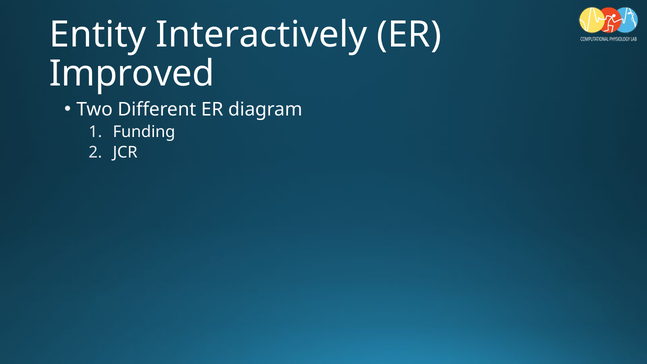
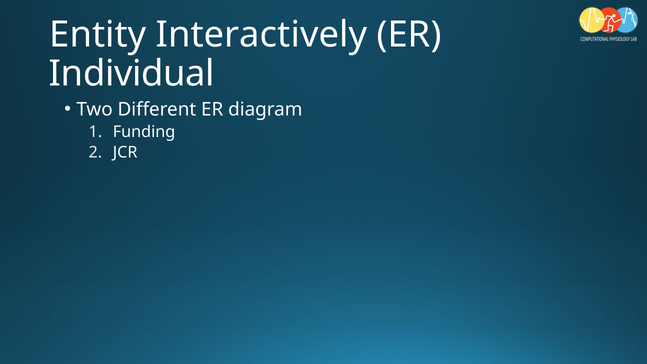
Improved: Improved -> Individual
